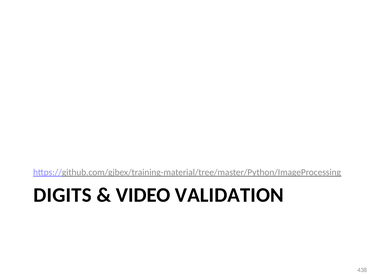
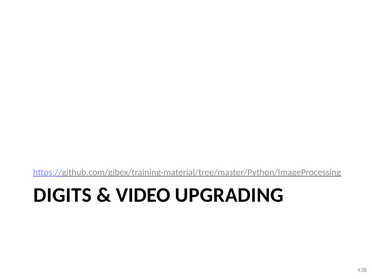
VALIDATION: VALIDATION -> UPGRADING
